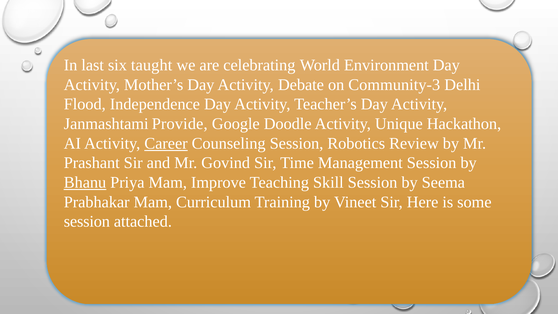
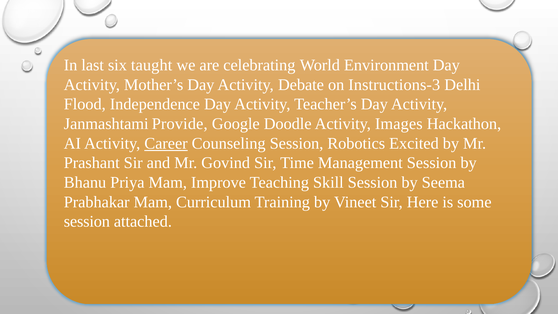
Community-3: Community-3 -> Instructions-3
Unique: Unique -> Images
Review: Review -> Excited
Bhanu underline: present -> none
